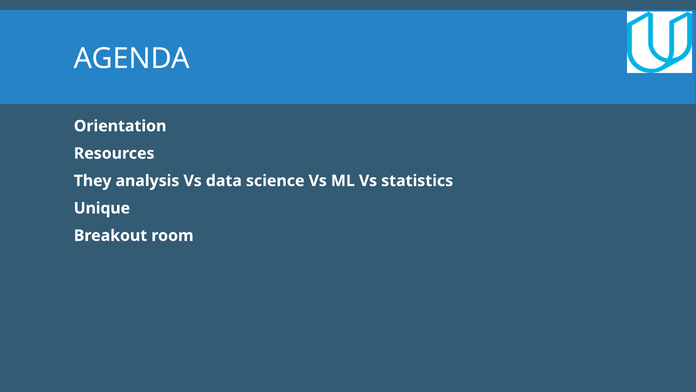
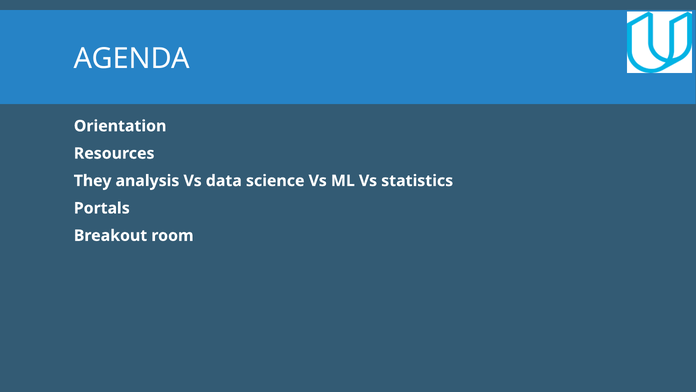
Unique: Unique -> Portals
